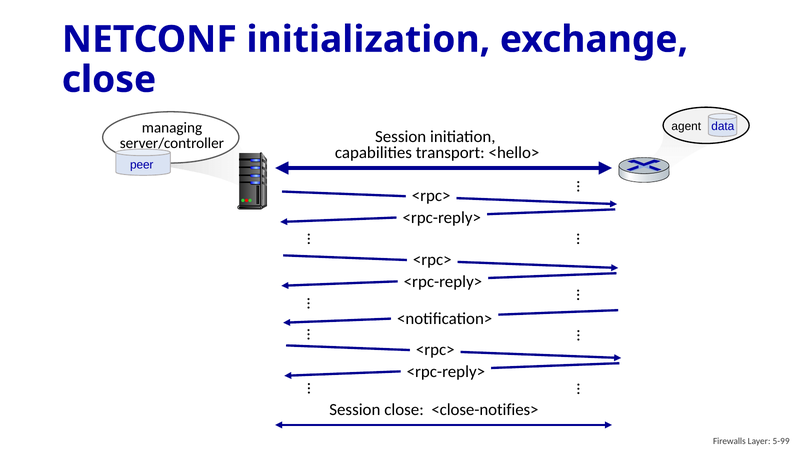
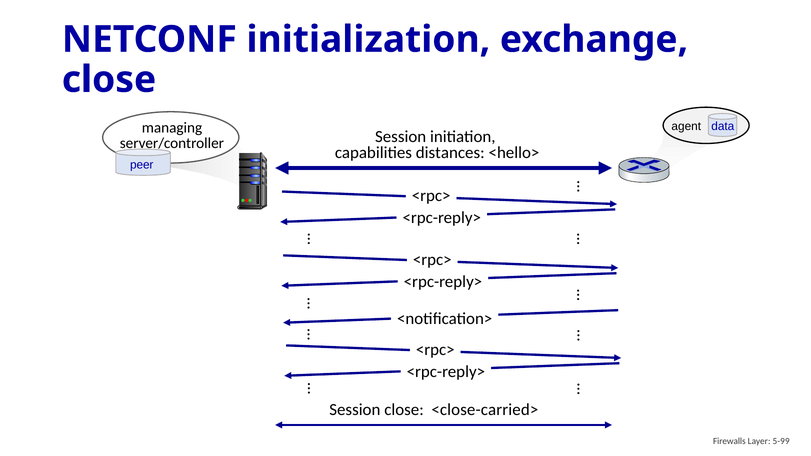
transport: transport -> distances
<close-notifies>: <close-notifies> -> <close-carried>
